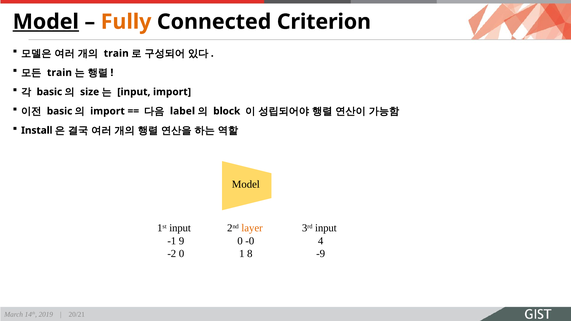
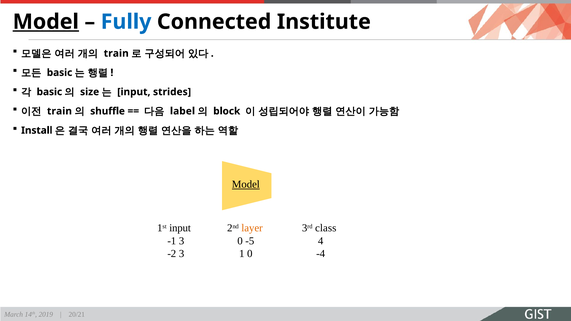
Fully colour: orange -> blue
Criterion: Criterion -> Institute
train at (59, 73): train -> basic
input import: import -> strides
basic at (60, 111): basic -> train
import at (108, 111): import -> shuffle
Model at (246, 184) underline: none -> present
3rd input: input -> class
-1 9: 9 -> 3
-0: -0 -> -5
-2 0: 0 -> 3
1 8: 8 -> 0
-9: -9 -> -4
